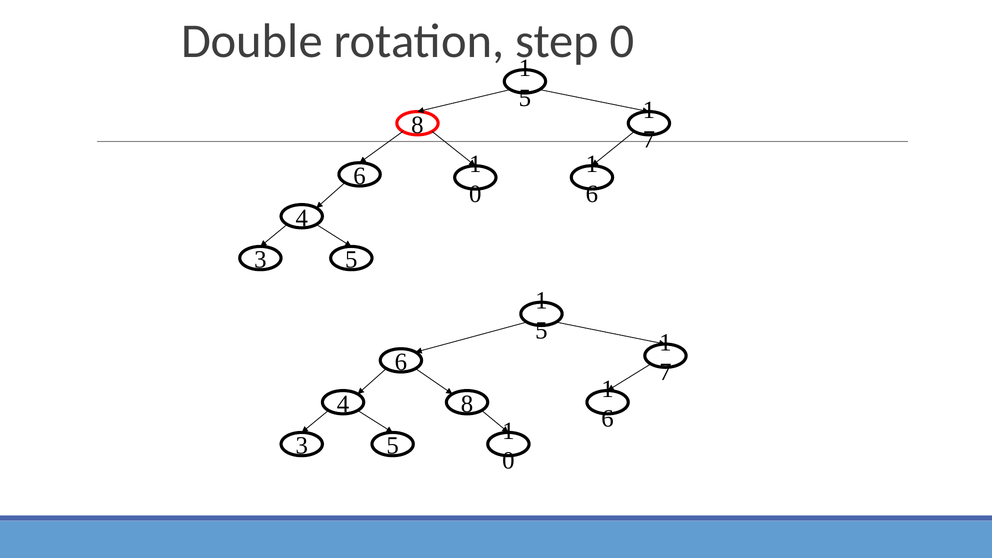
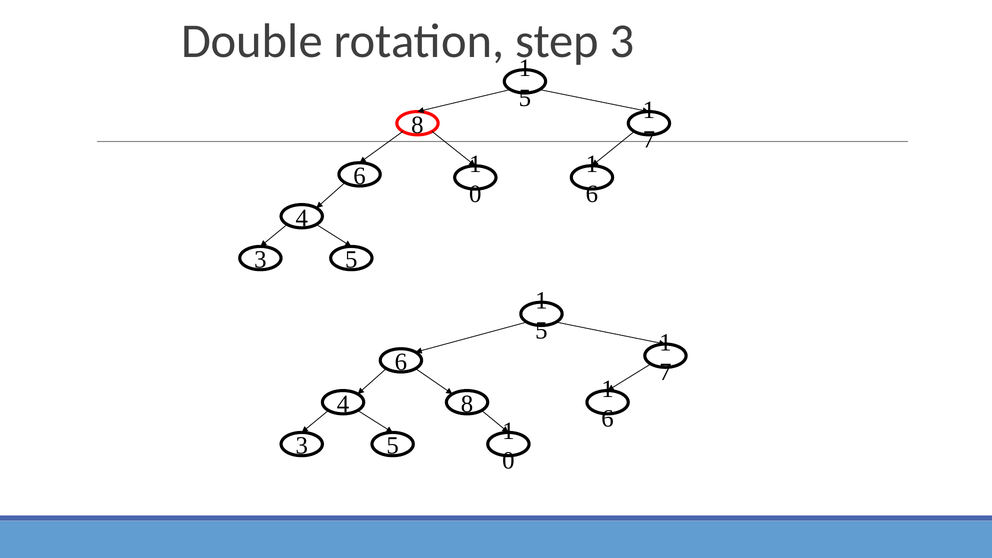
0 at (622, 41): 0 -> 3
